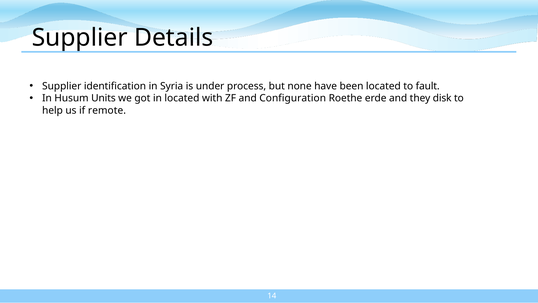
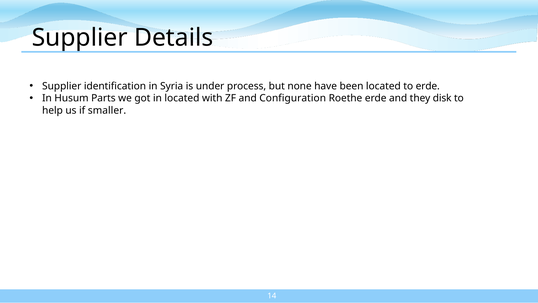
to fault: fault -> erde
Units: Units -> Parts
remote: remote -> smaller
